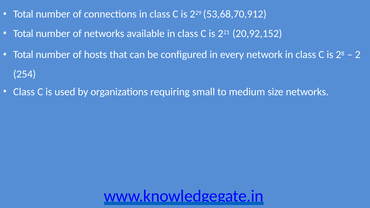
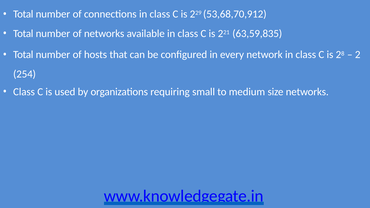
20,92,152: 20,92,152 -> 63,59,835
